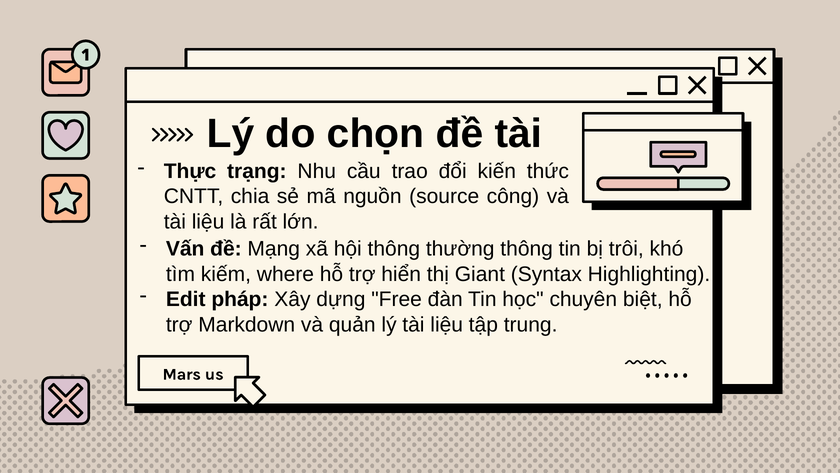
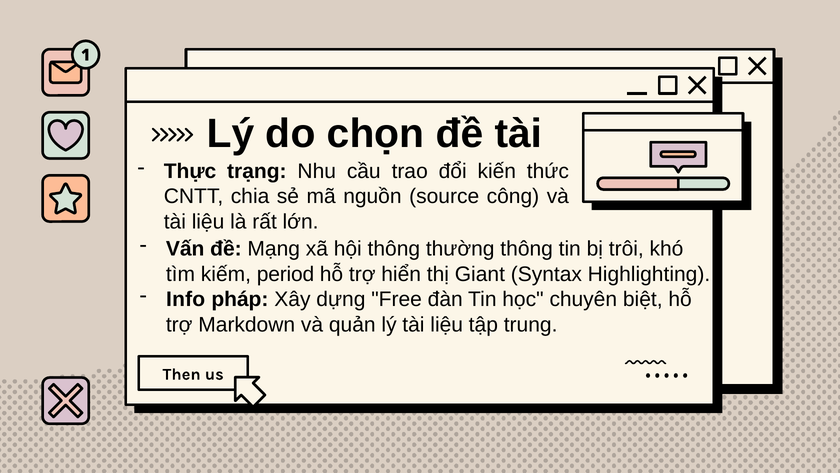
where: where -> period
Edit: Edit -> Info
Mars: Mars -> Then
